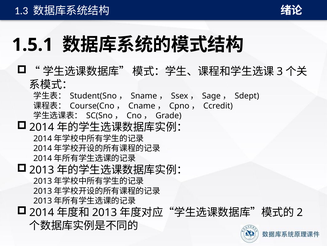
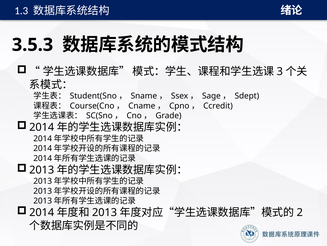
1.5.1: 1.5.1 -> 3.5.3
